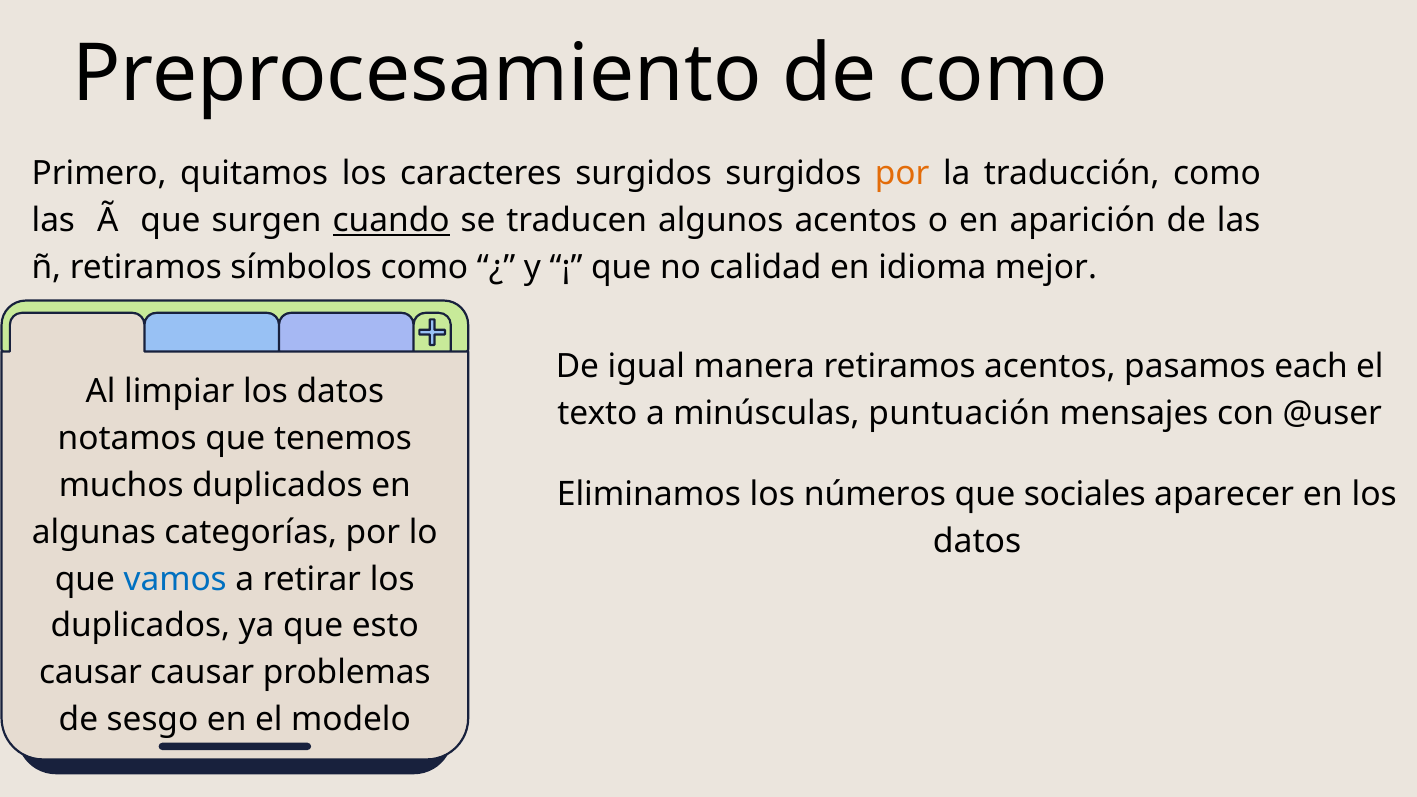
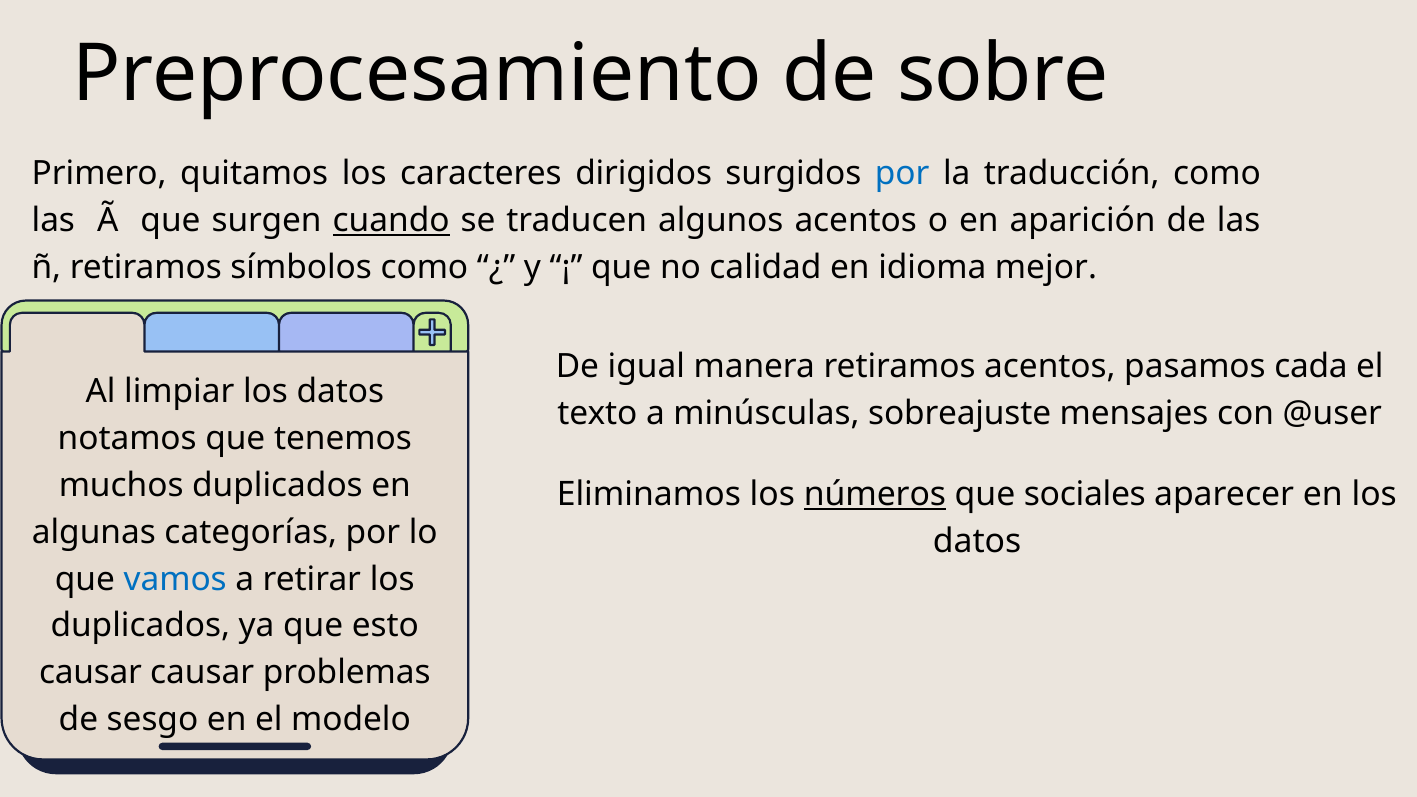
de como: como -> sobre
caracteres surgidos: surgidos -> dirigidos
por at (902, 174) colour: orange -> blue
each: each -> cada
puntuación: puntuación -> sobreajuste
números underline: none -> present
